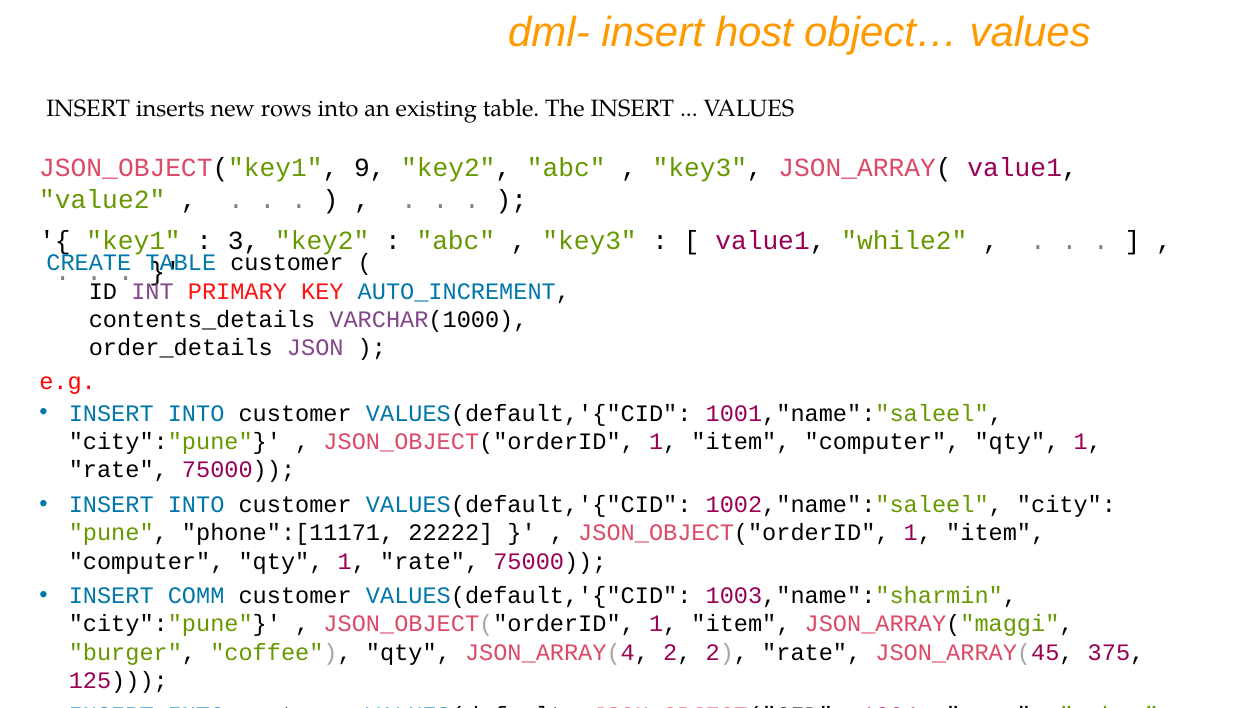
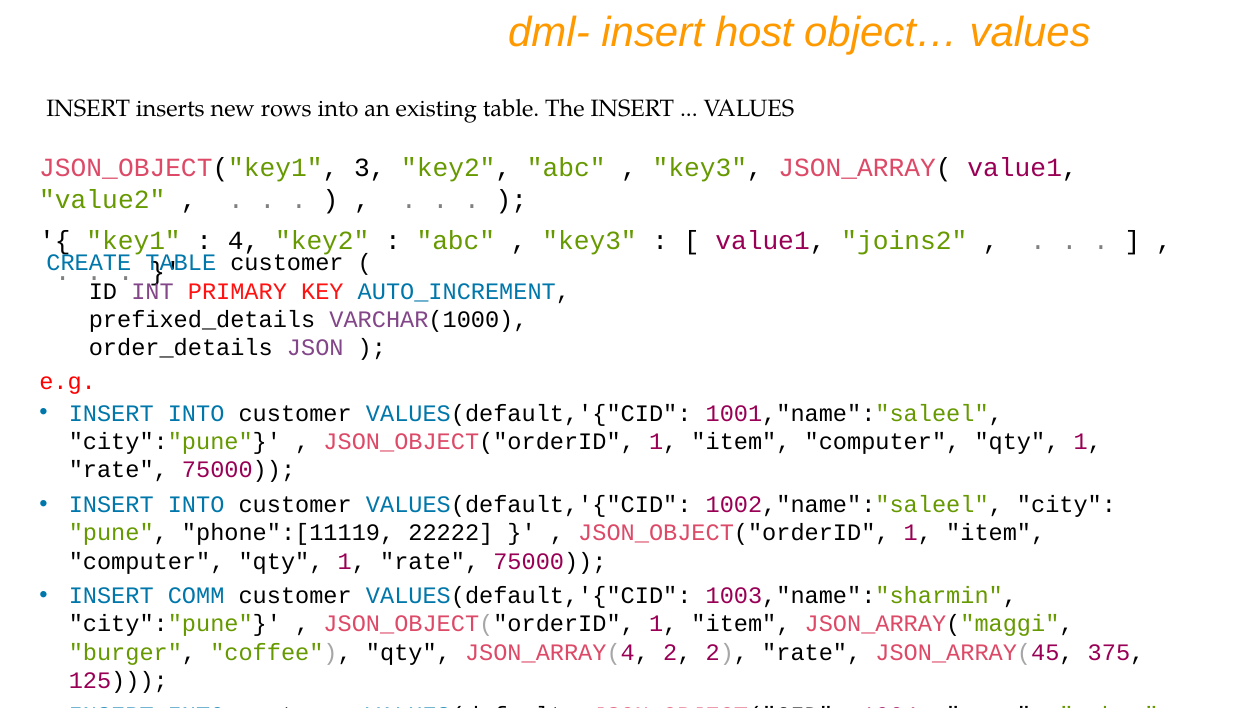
9: 9 -> 3
3: 3 -> 4
while2: while2 -> joins2
contents_details: contents_details -> prefixed_details
phone":[11171: phone":[11171 -> phone":[11119
